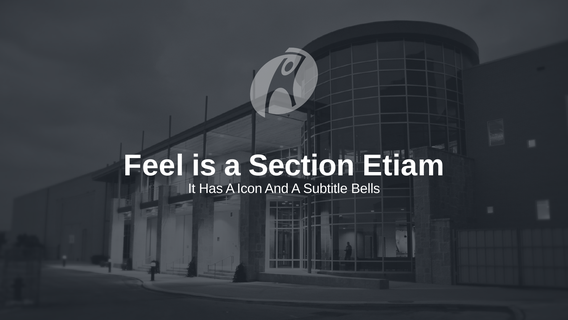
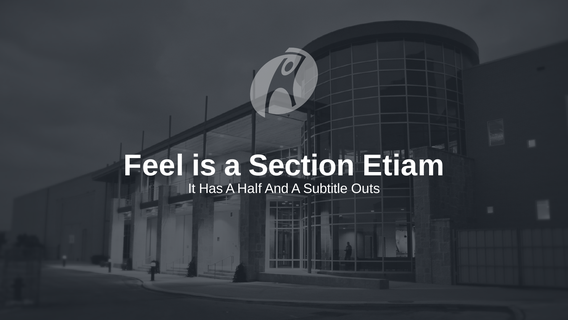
Icon: Icon -> Half
Bells: Bells -> Outs
